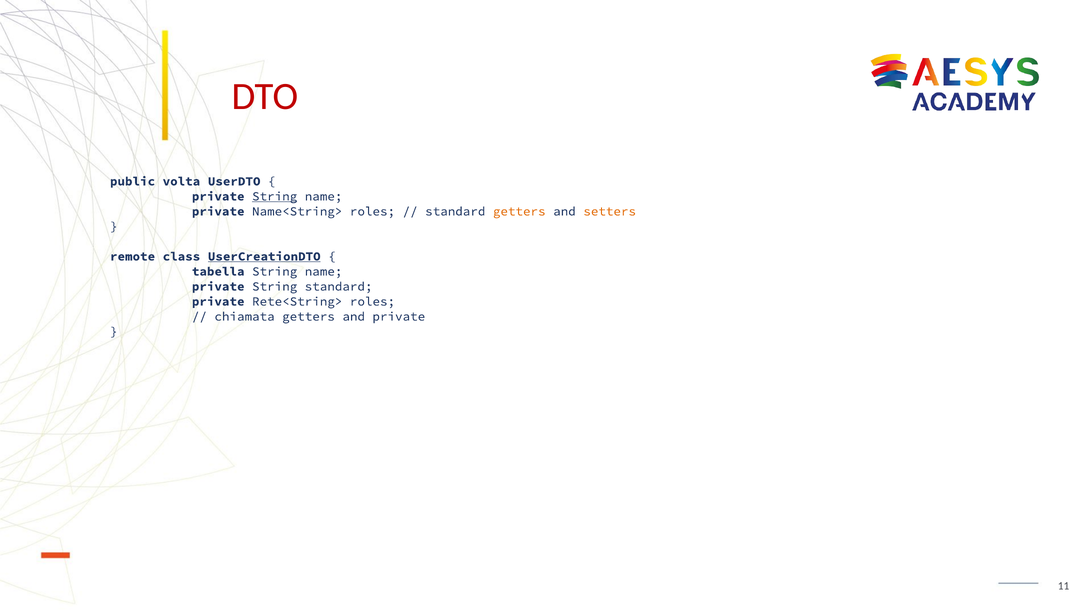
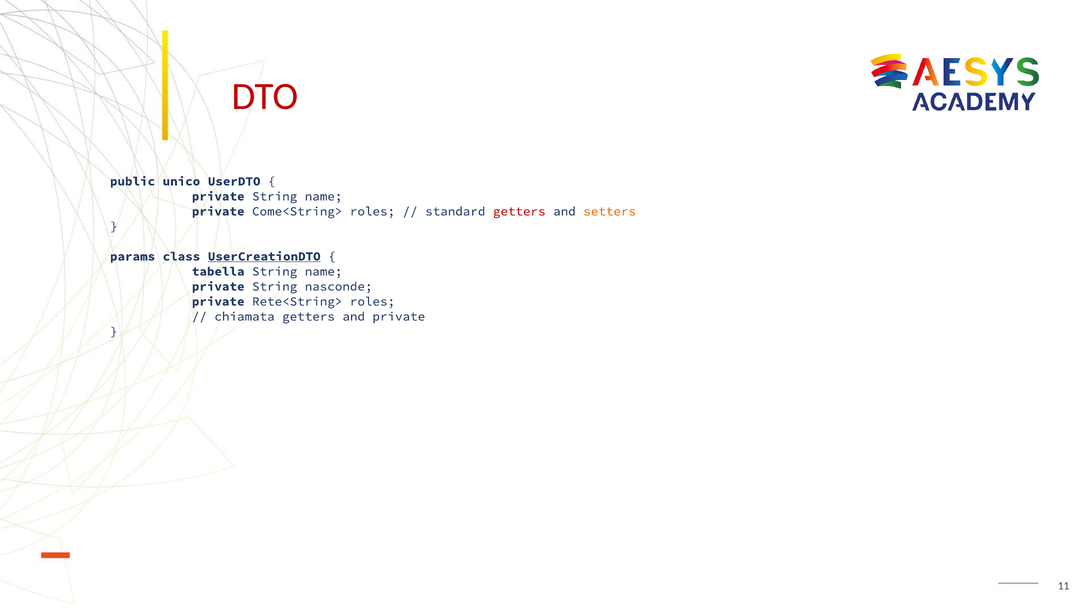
volta: volta -> unico
String at (275, 196) underline: present -> none
Name<String>: Name<String> -> Come<String>
getters at (519, 211) colour: orange -> red
remote: remote -> params
String standard: standard -> nasconde
